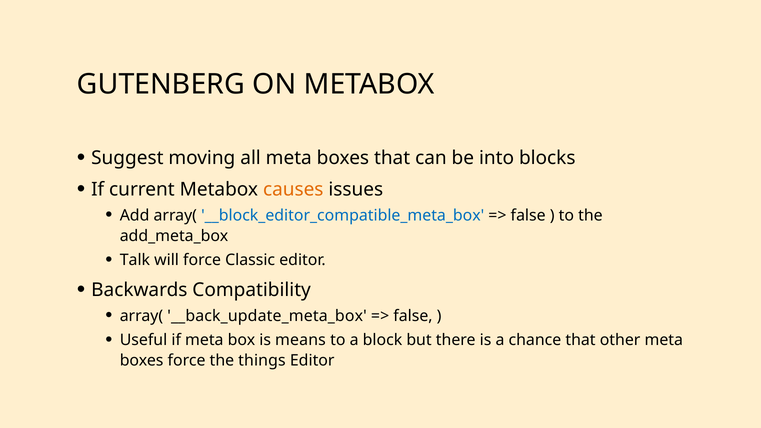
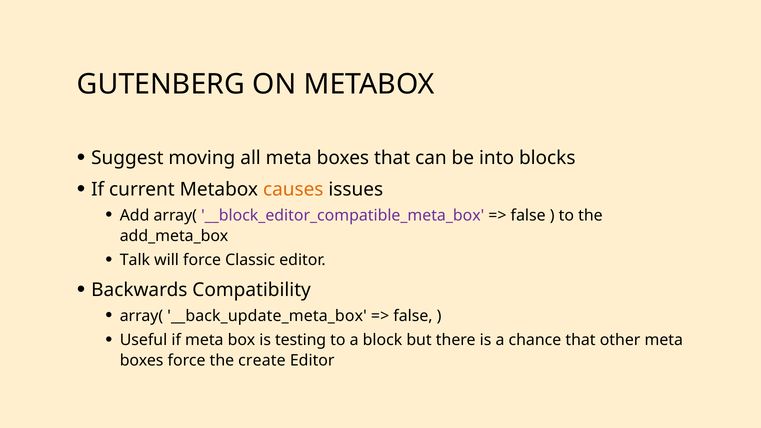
__block_editor_compatible_meta_box colour: blue -> purple
means: means -> testing
things: things -> create
